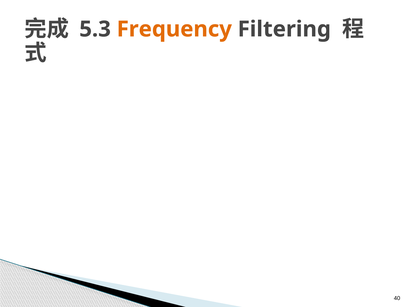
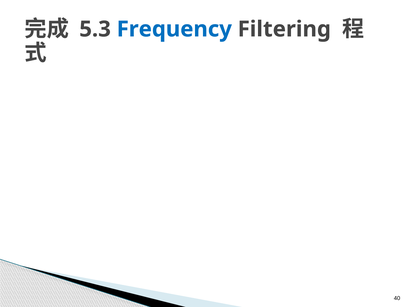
Frequency colour: orange -> blue
